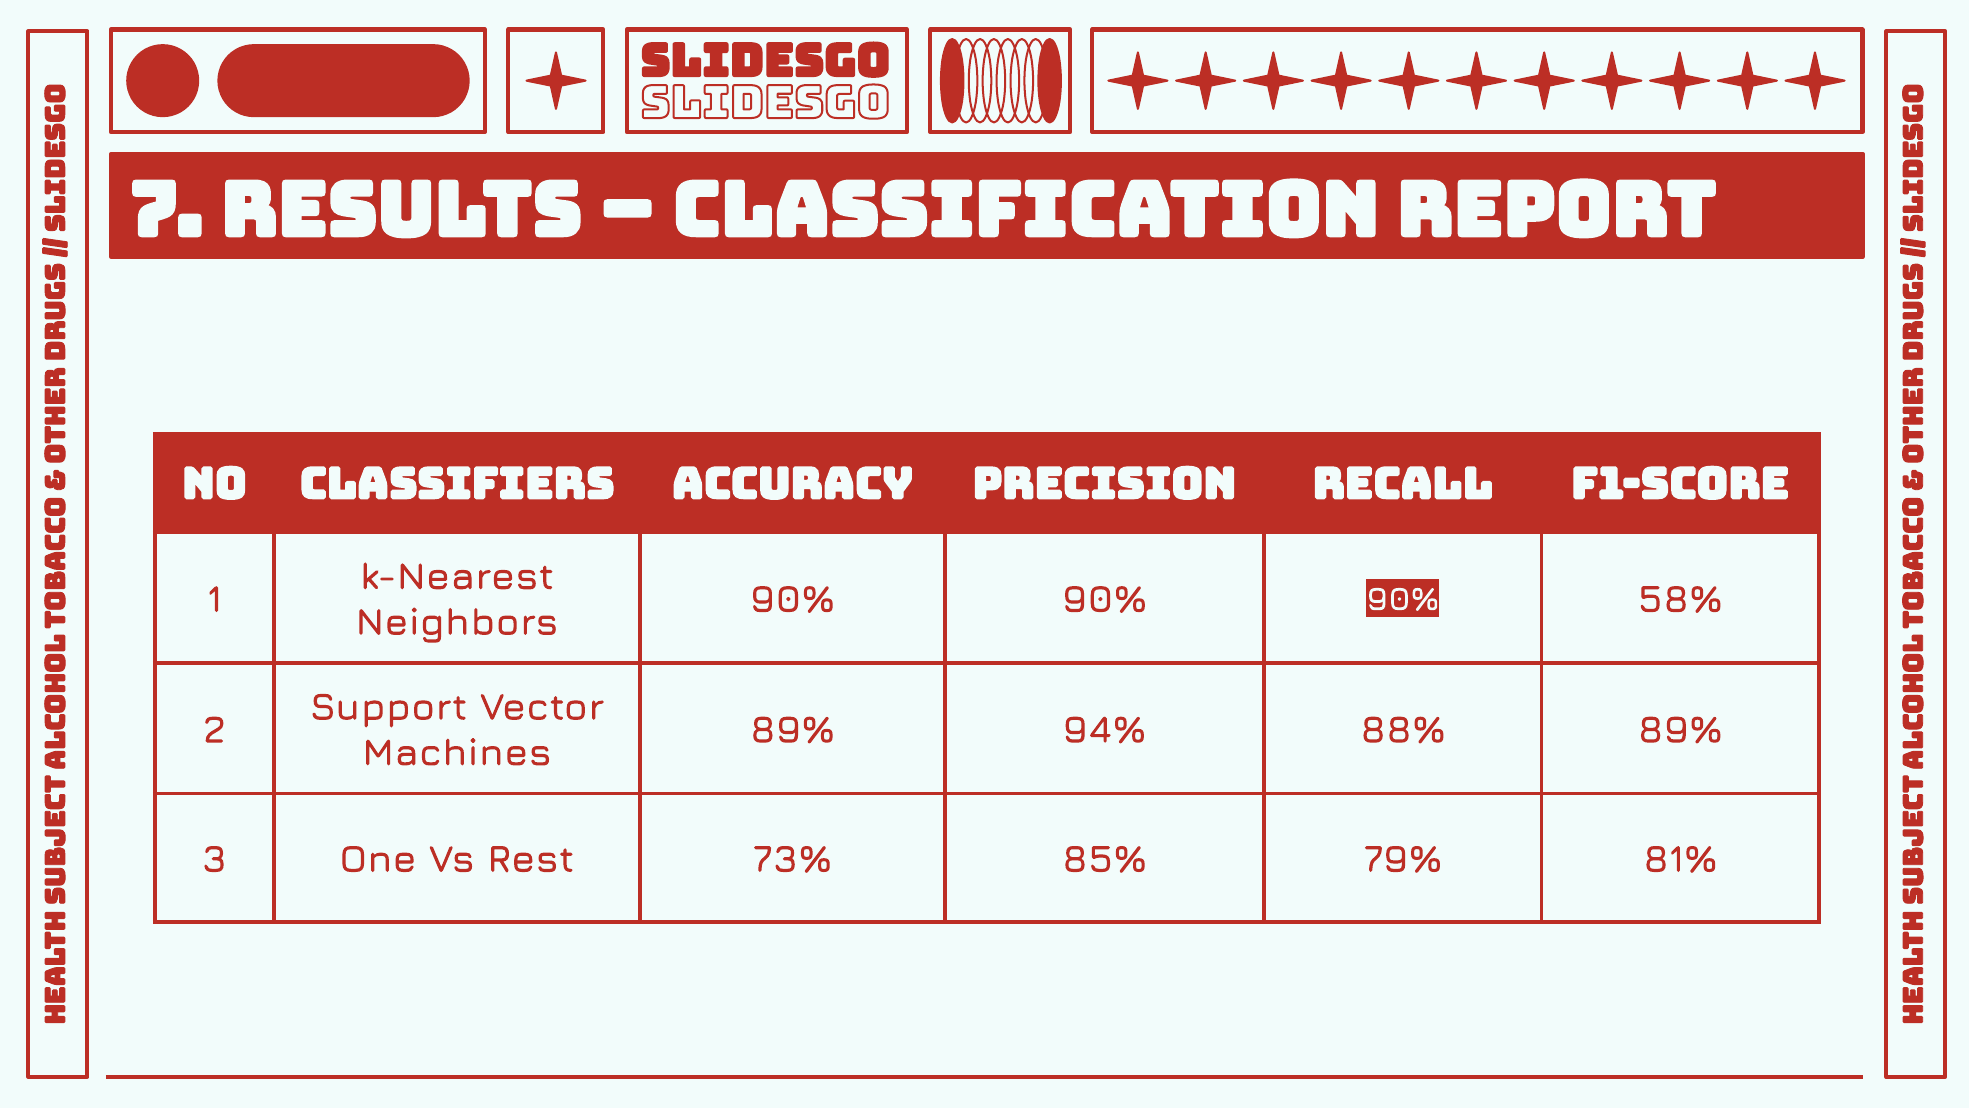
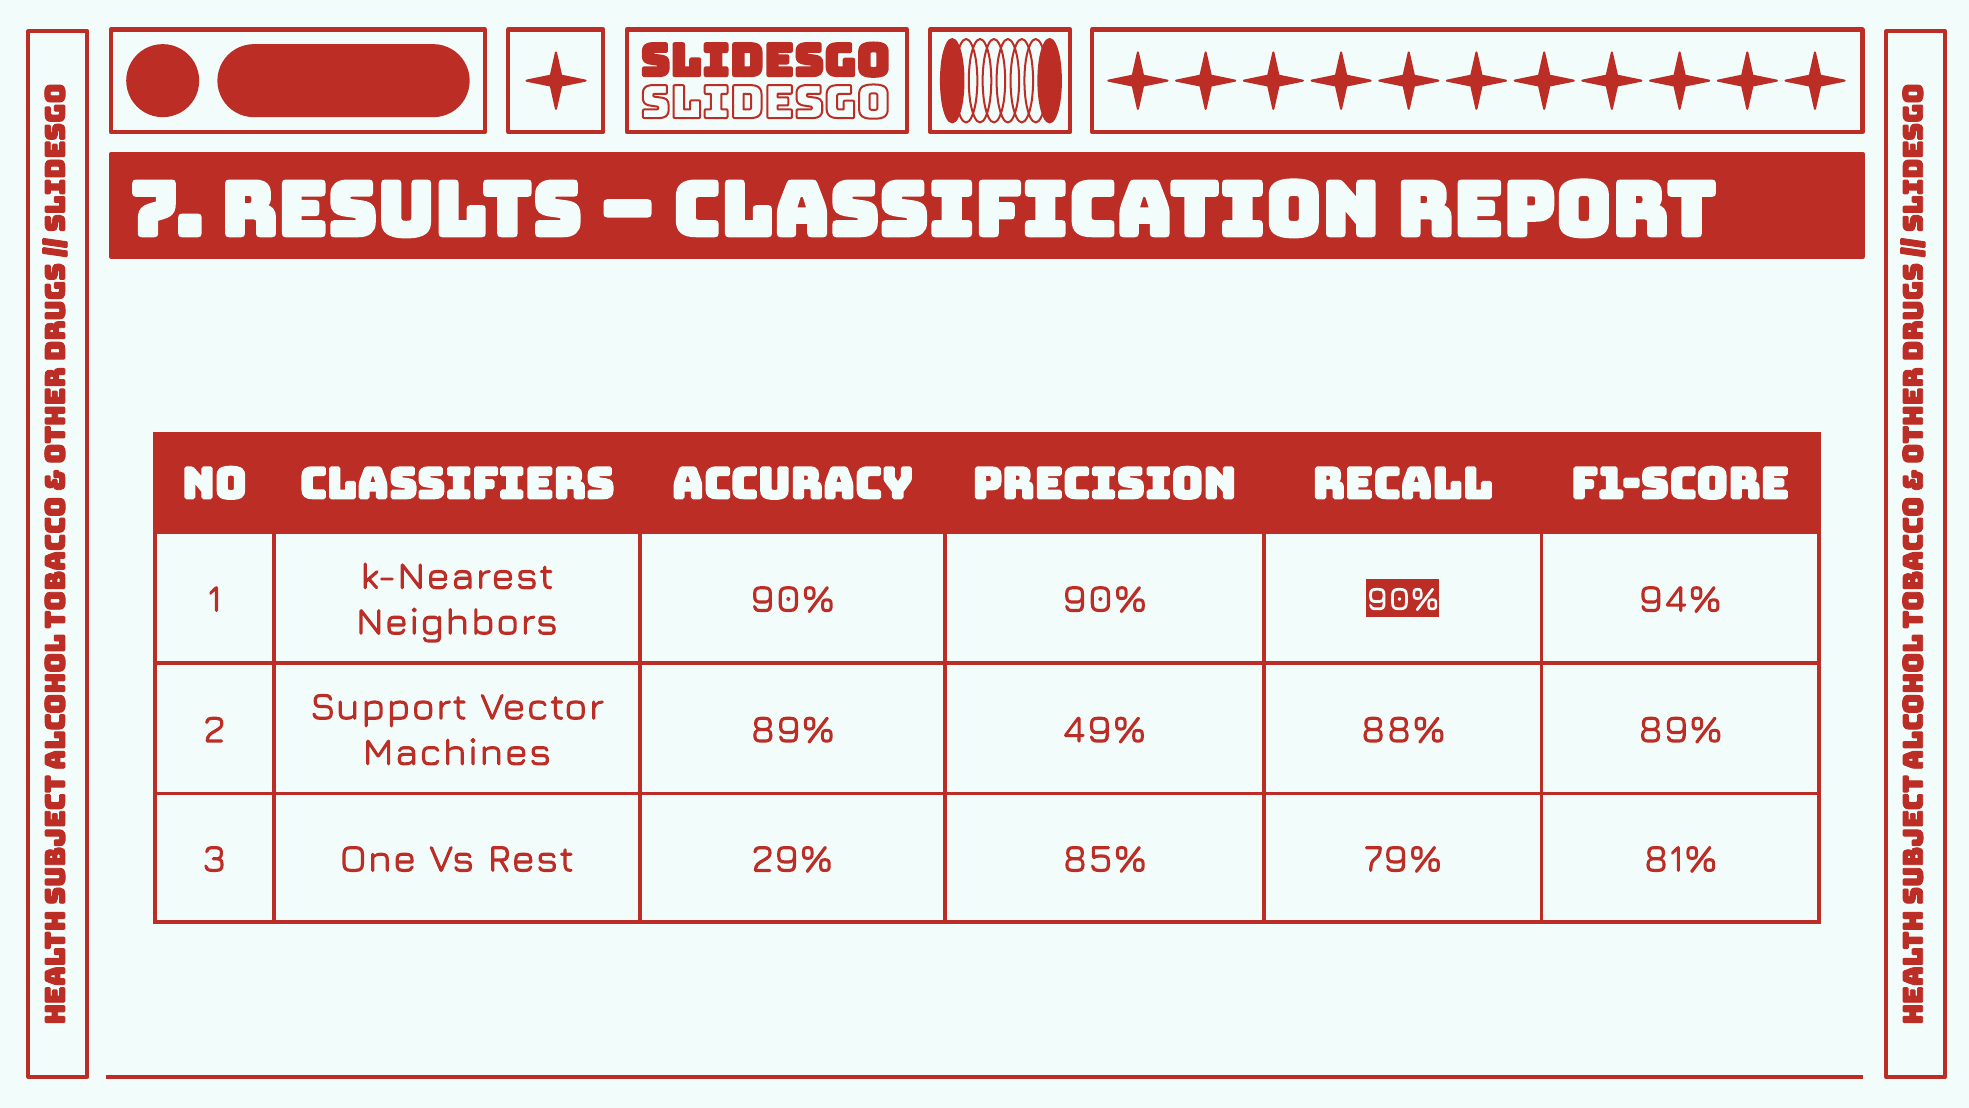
58%: 58% -> 94%
94%: 94% -> 49%
73%: 73% -> 29%
